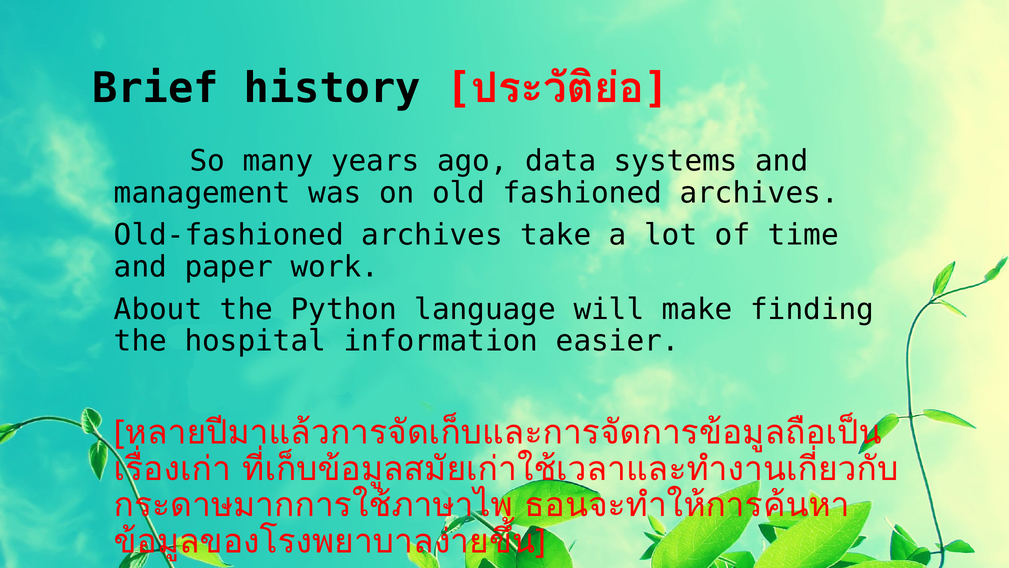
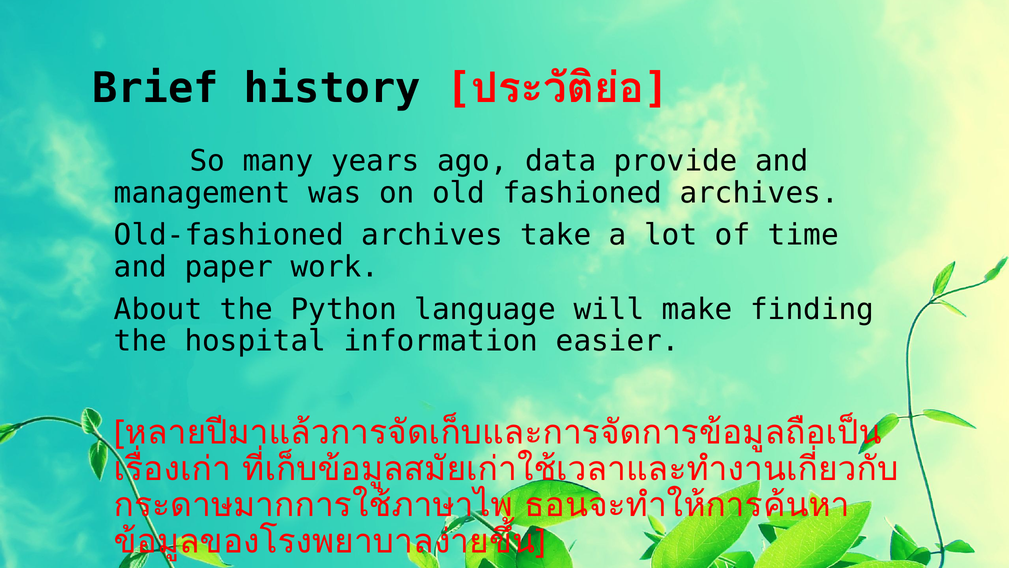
systems: systems -> provide
